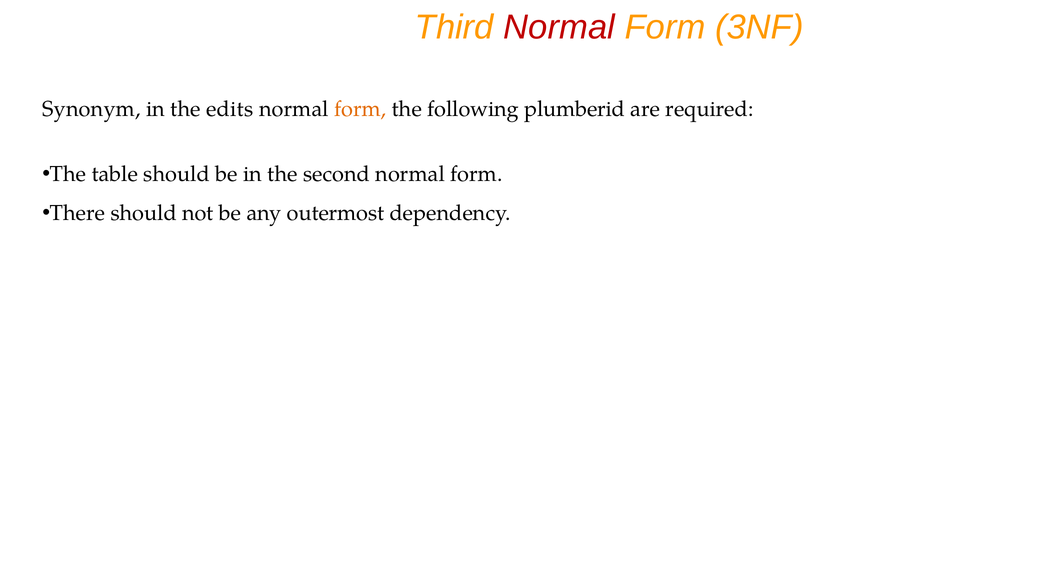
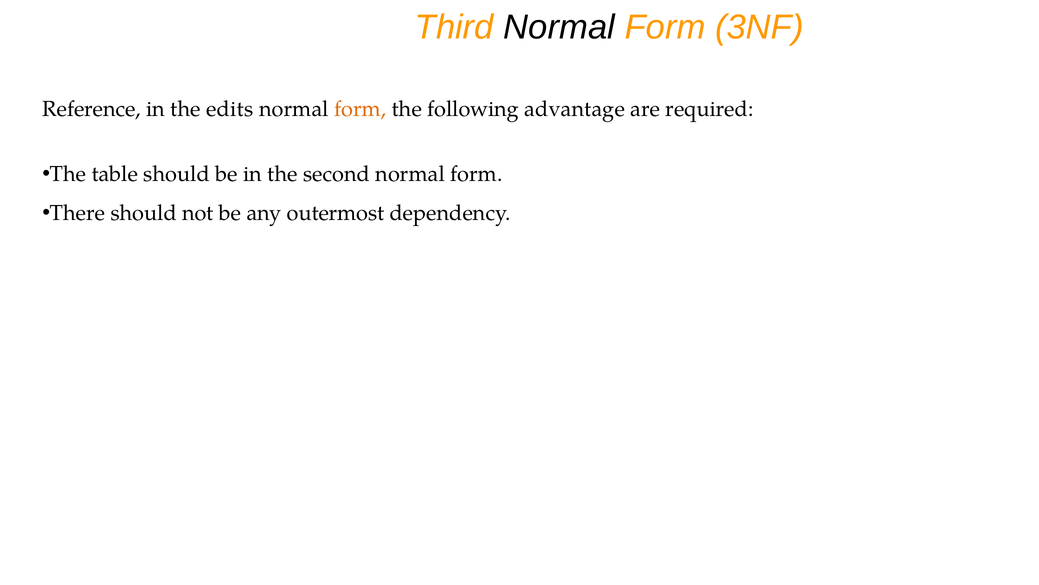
Normal at (559, 27) colour: red -> black
Synonym: Synonym -> Reference
plumberid: plumberid -> advantage
